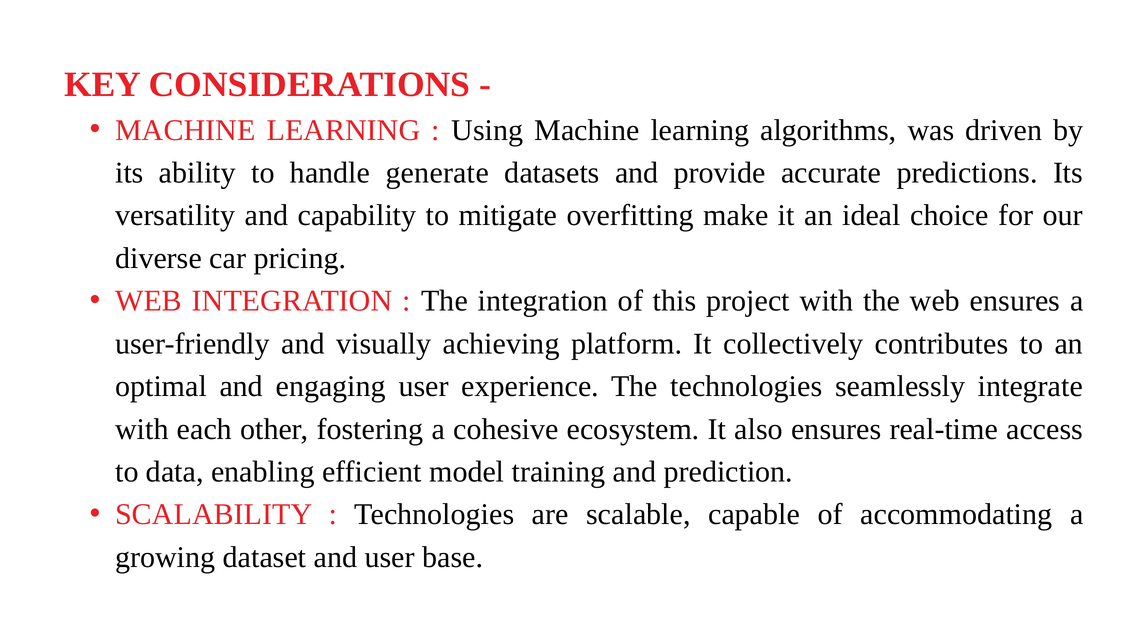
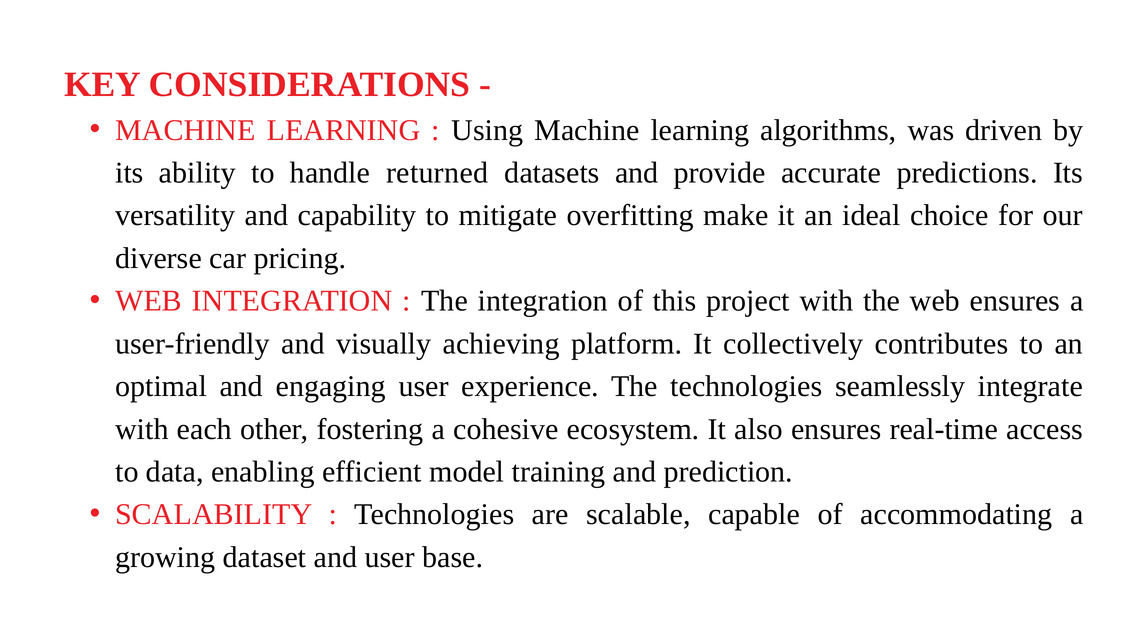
generate: generate -> returned
